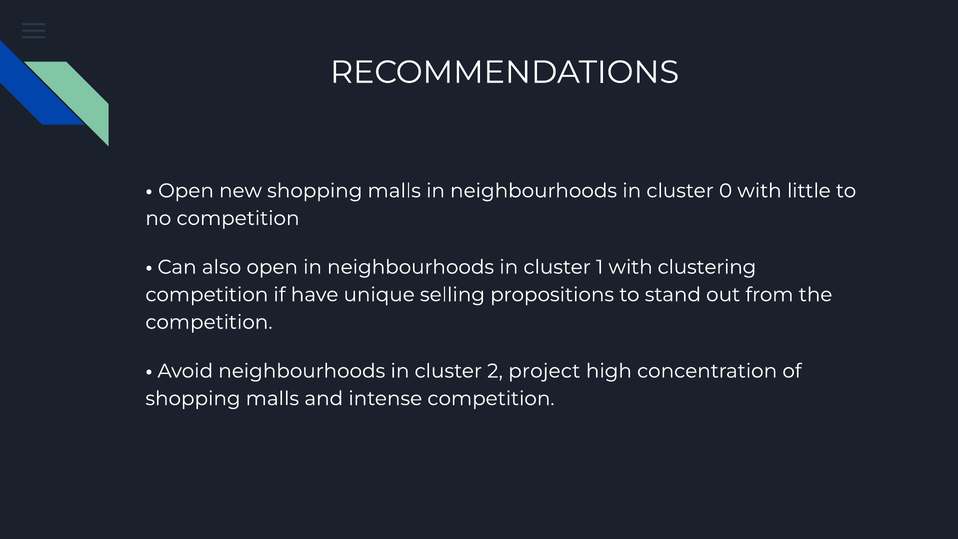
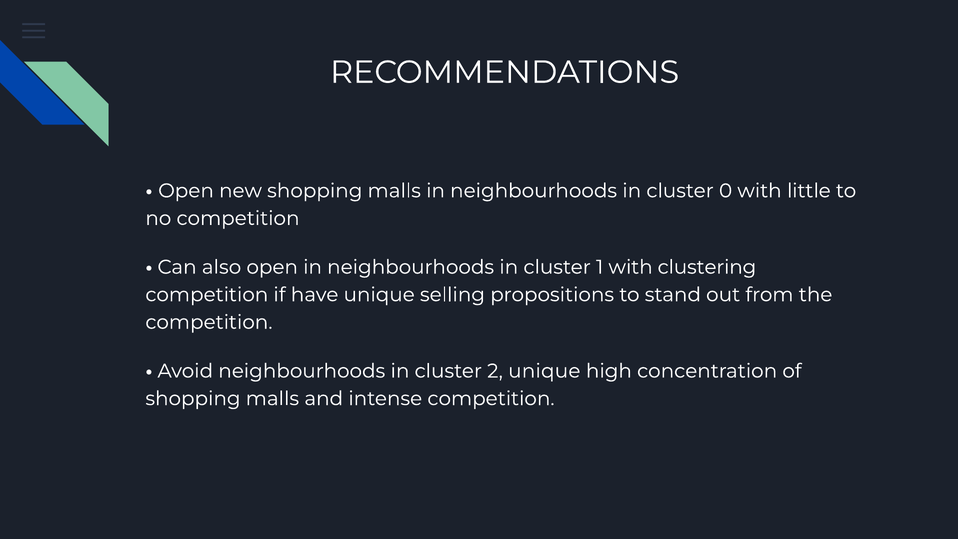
2 project: project -> unique
